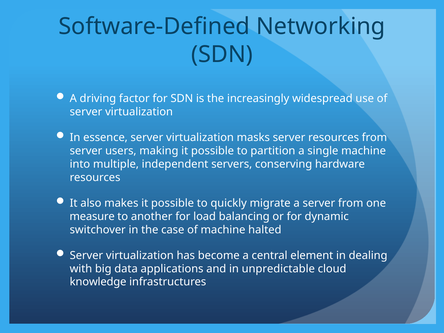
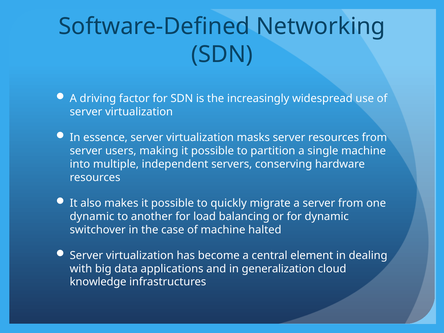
measure at (92, 216): measure -> dynamic
unpredictable: unpredictable -> generalization
